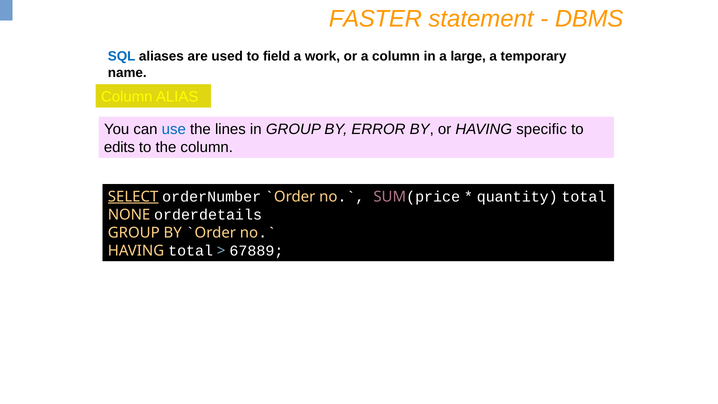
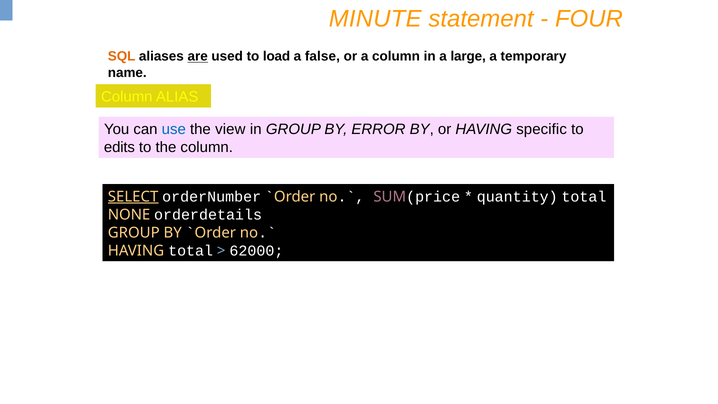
FASTER: FASTER -> MINUTE
DBMS: DBMS -> FOUR
SQL colour: blue -> orange
are underline: none -> present
field: field -> load
work: work -> false
lines: lines -> view
67889: 67889 -> 62000
